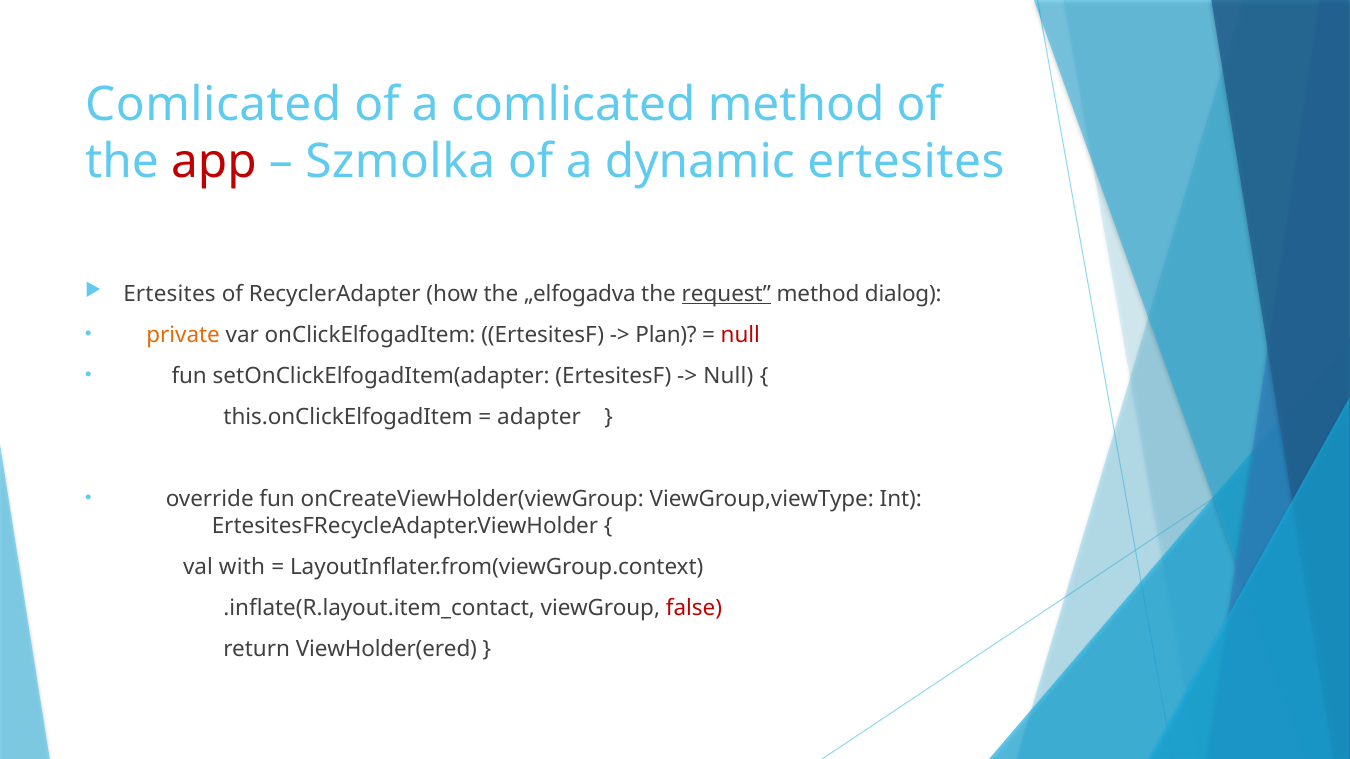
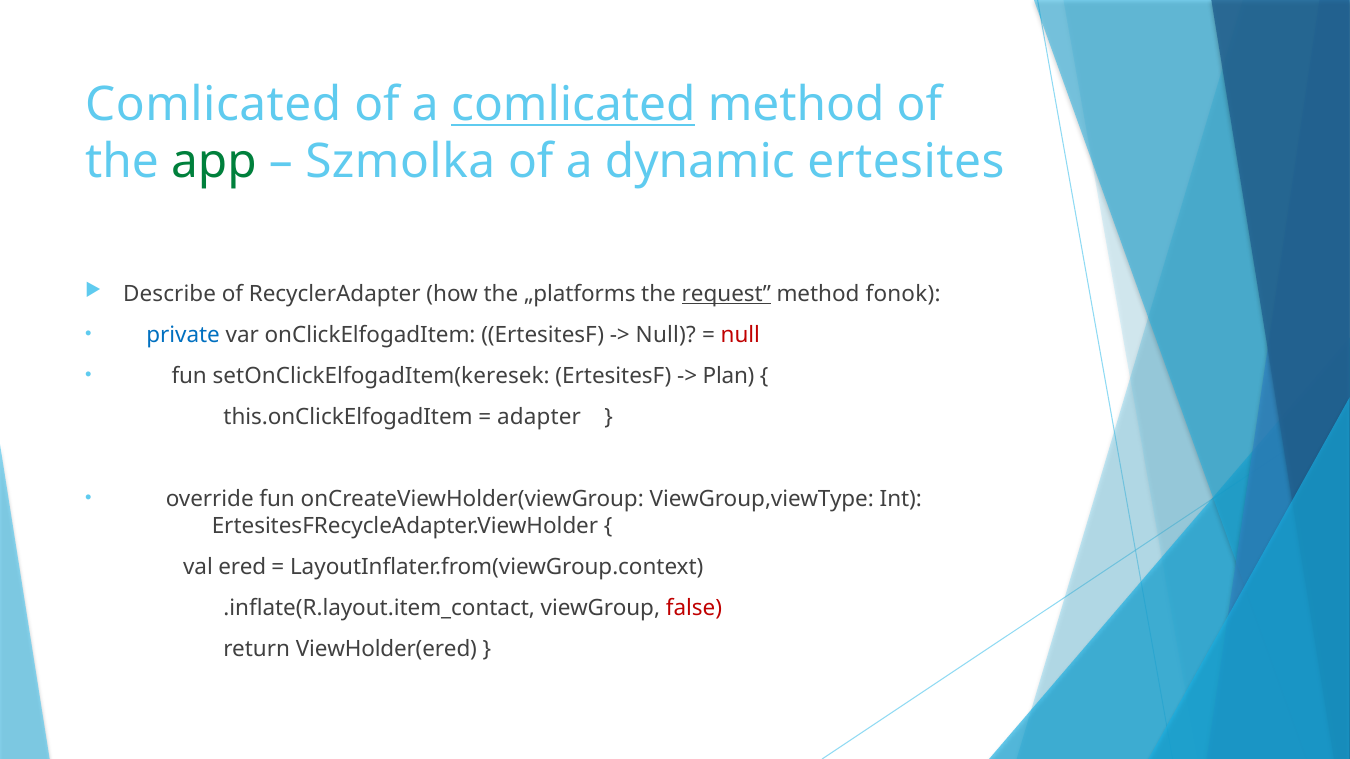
comlicated at (573, 105) underline: none -> present
app colour: red -> green
Ertesites at (170, 294): Ertesites -> Describe
„elfogadva: „elfogadva -> „platforms
dialog: dialog -> fonok
private colour: orange -> blue
Plan at (666, 335): Plan -> Null
setOnClickElfogadItem(adapter: setOnClickElfogadItem(adapter -> setOnClickElfogadItem(keresek
Null at (728, 376): Null -> Plan
with: with -> ered
